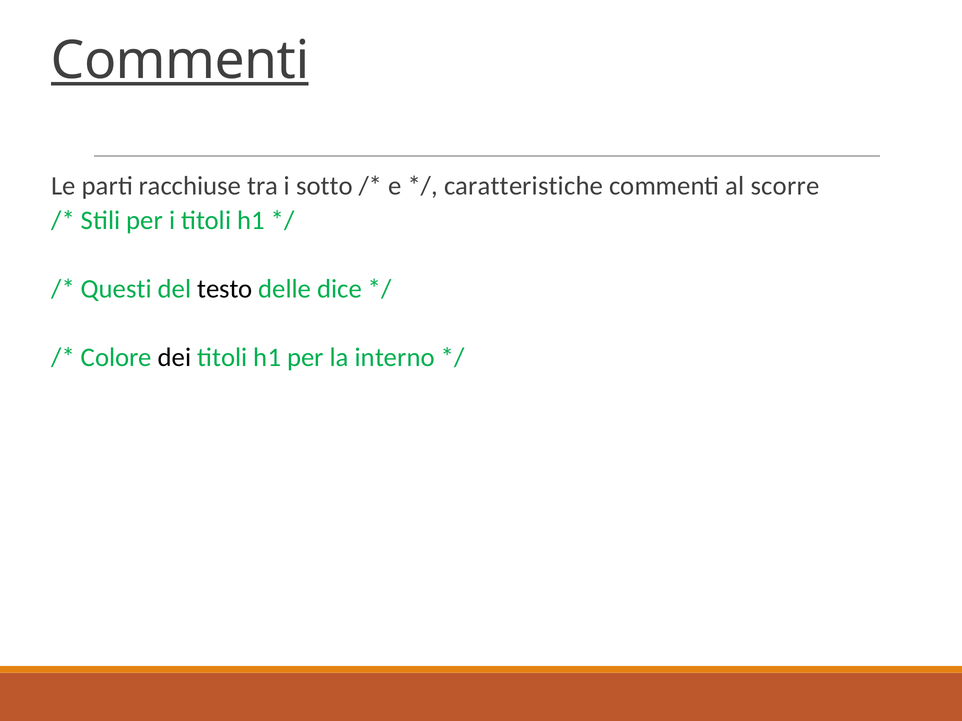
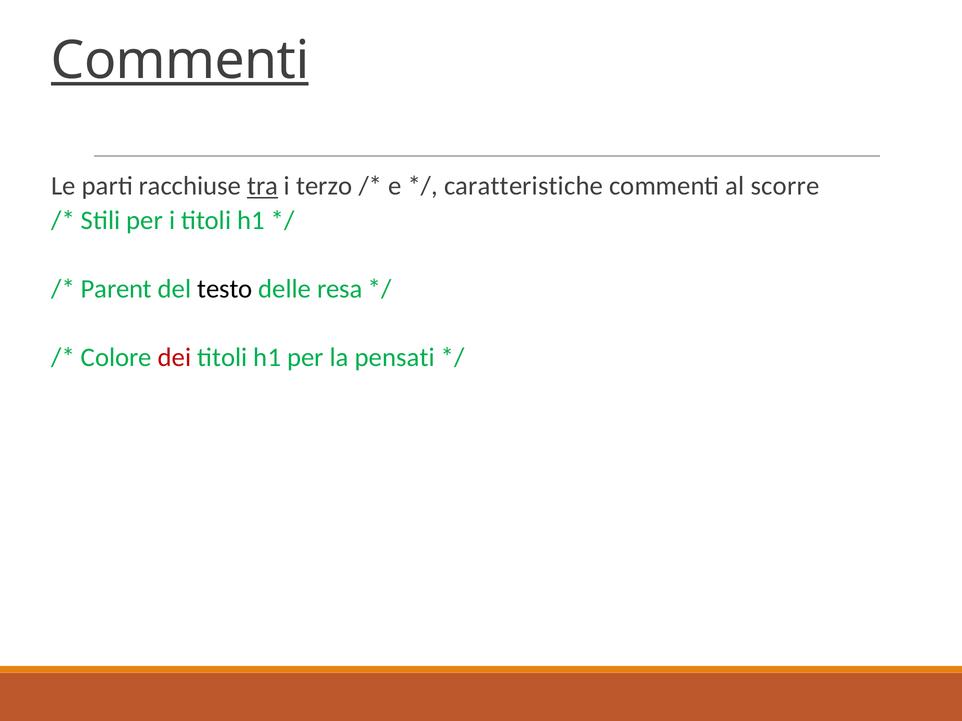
tra underline: none -> present
sotto: sotto -> terzo
Questi: Questi -> Parent
dice: dice -> resa
dei colour: black -> red
interno: interno -> pensati
